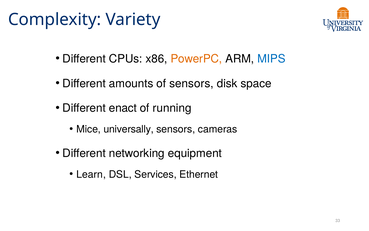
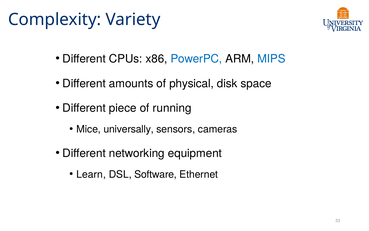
PowerPC colour: orange -> blue
of sensors: sensors -> physical
enact: enact -> piece
Services: Services -> Software
